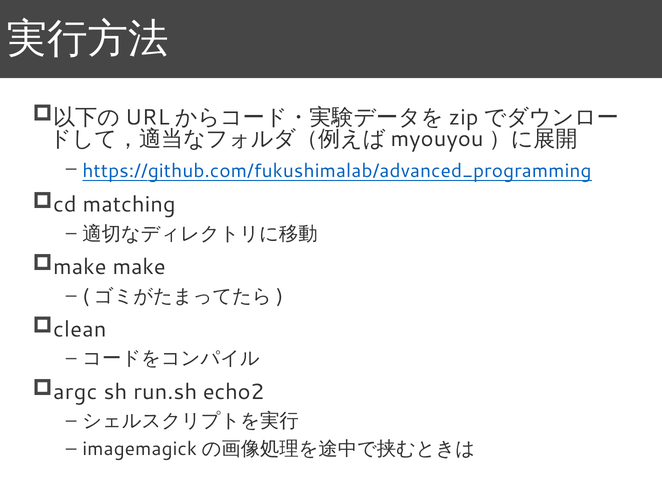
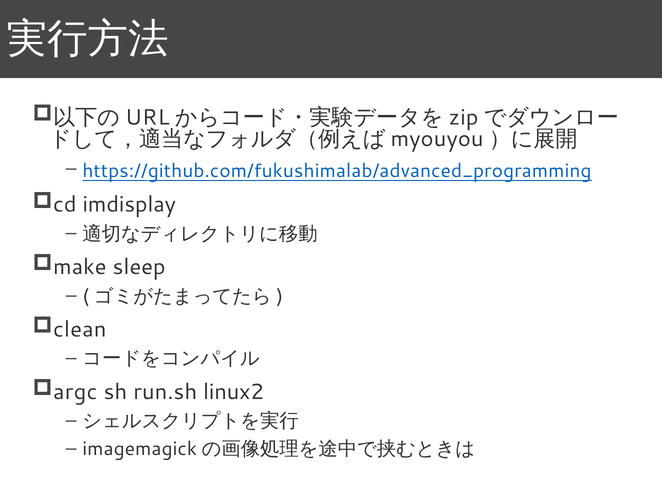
matching: matching -> imdisplay
make make: make -> sleep
echo2: echo2 -> linux2
